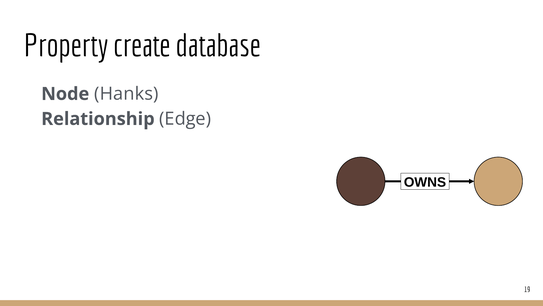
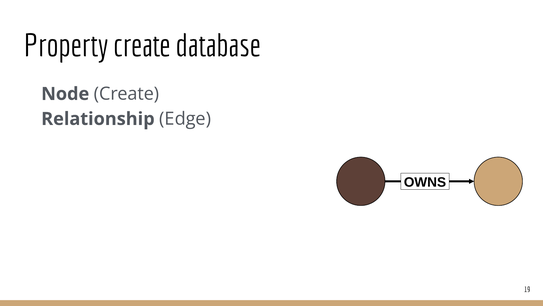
Node Hanks: Hanks -> Create
